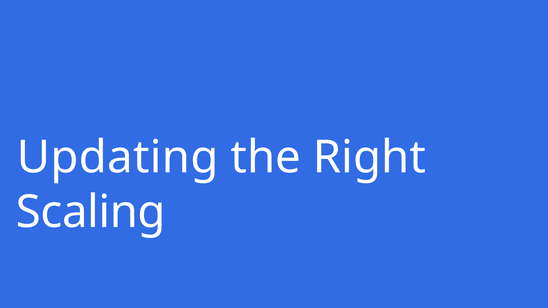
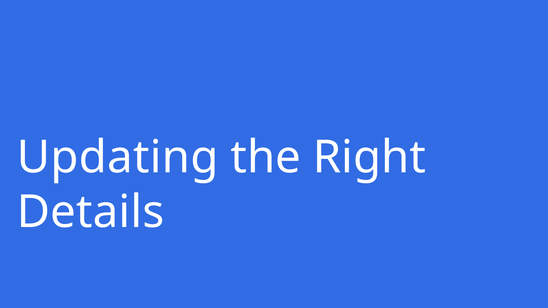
Scaling: Scaling -> Details
